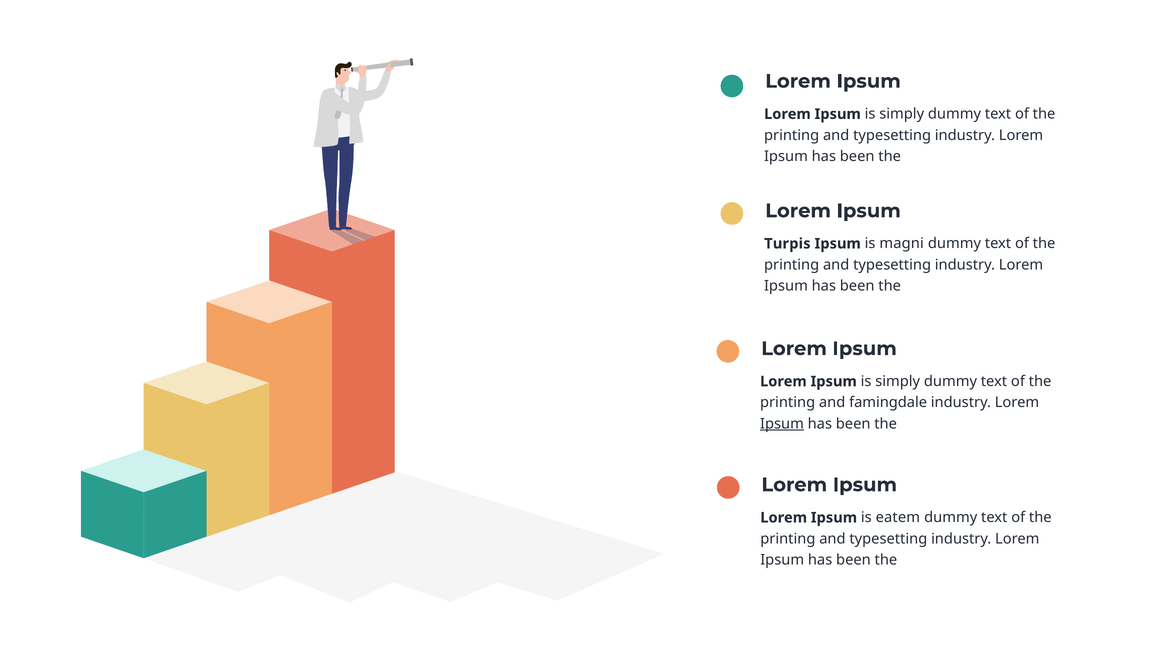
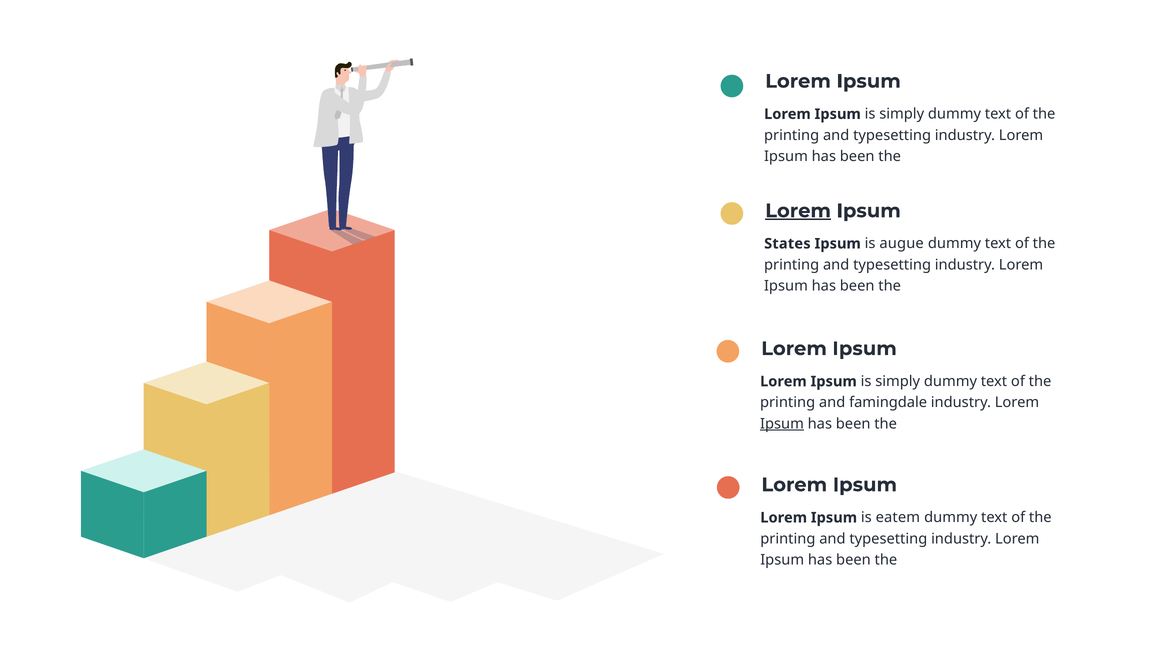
Lorem at (798, 211) underline: none -> present
Turpis: Turpis -> States
magni: magni -> augue
